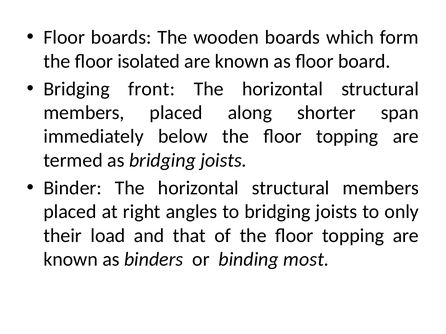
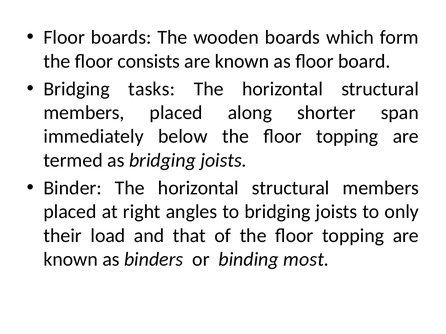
isolated: isolated -> consists
front: front -> tasks
